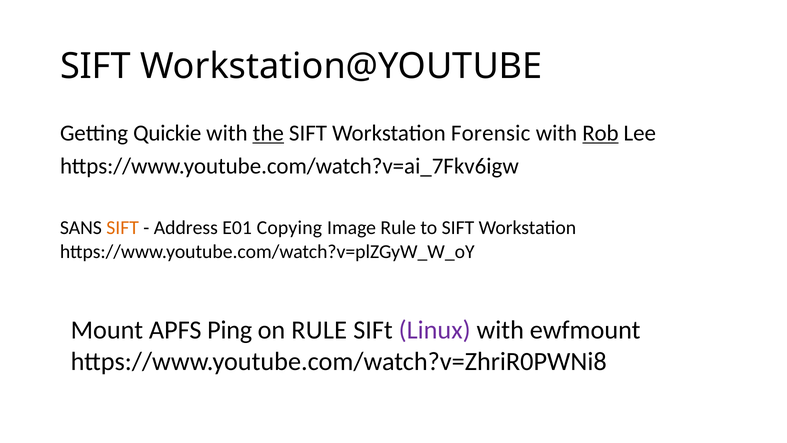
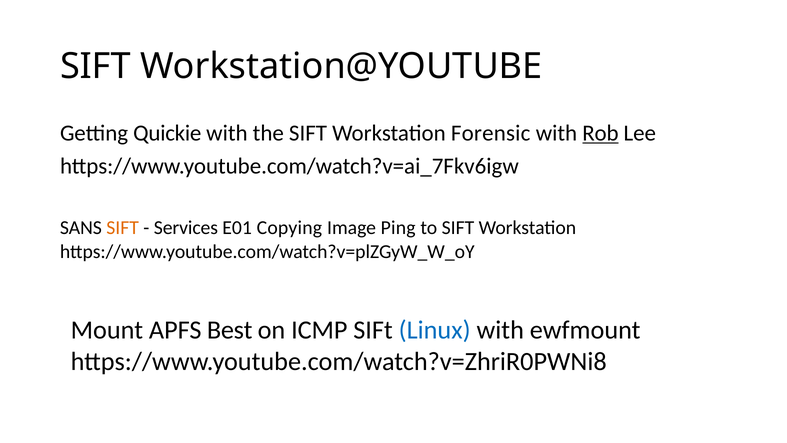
the underline: present -> none
Address: Address -> Services
Image Rule: Rule -> Ping
Ping: Ping -> Best
on RULE: RULE -> ICMP
Linux colour: purple -> blue
